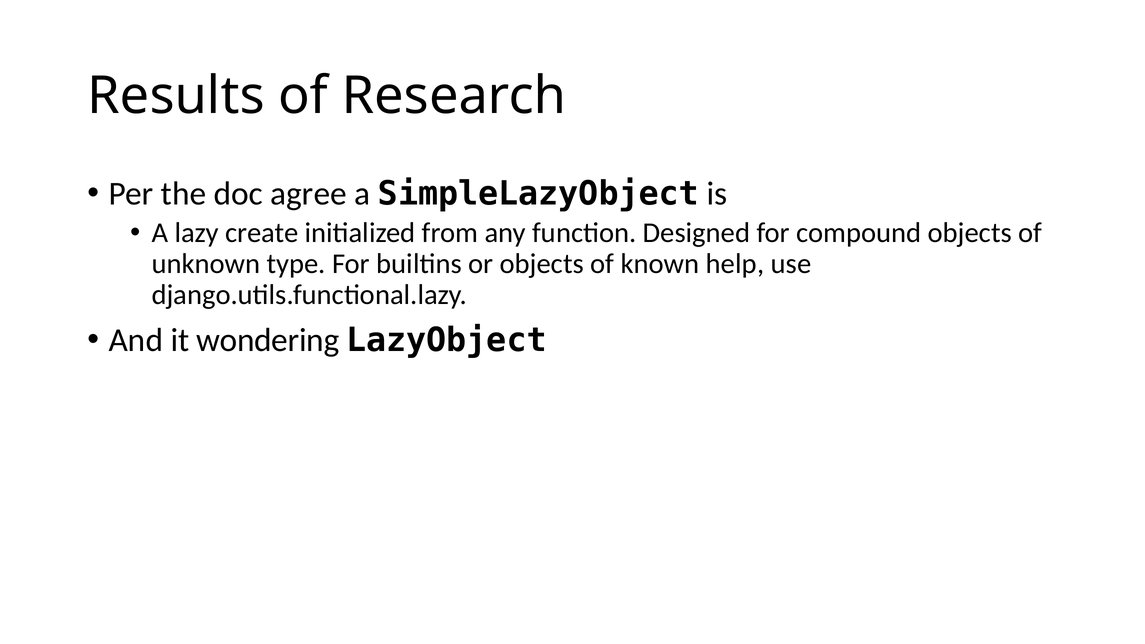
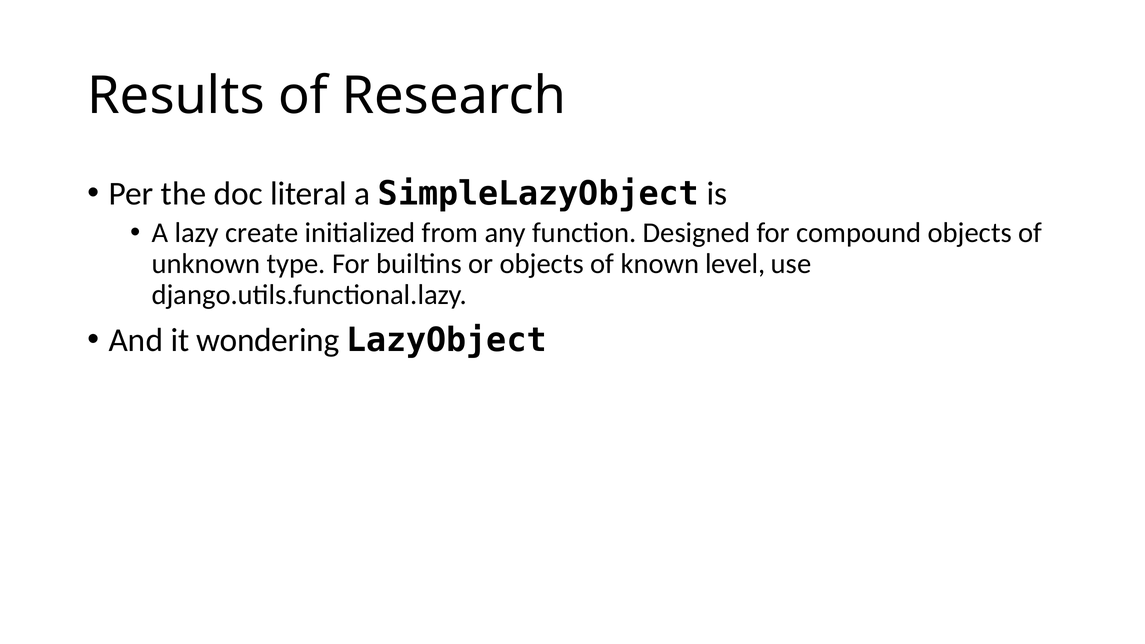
agree: agree -> literal
help: help -> level
